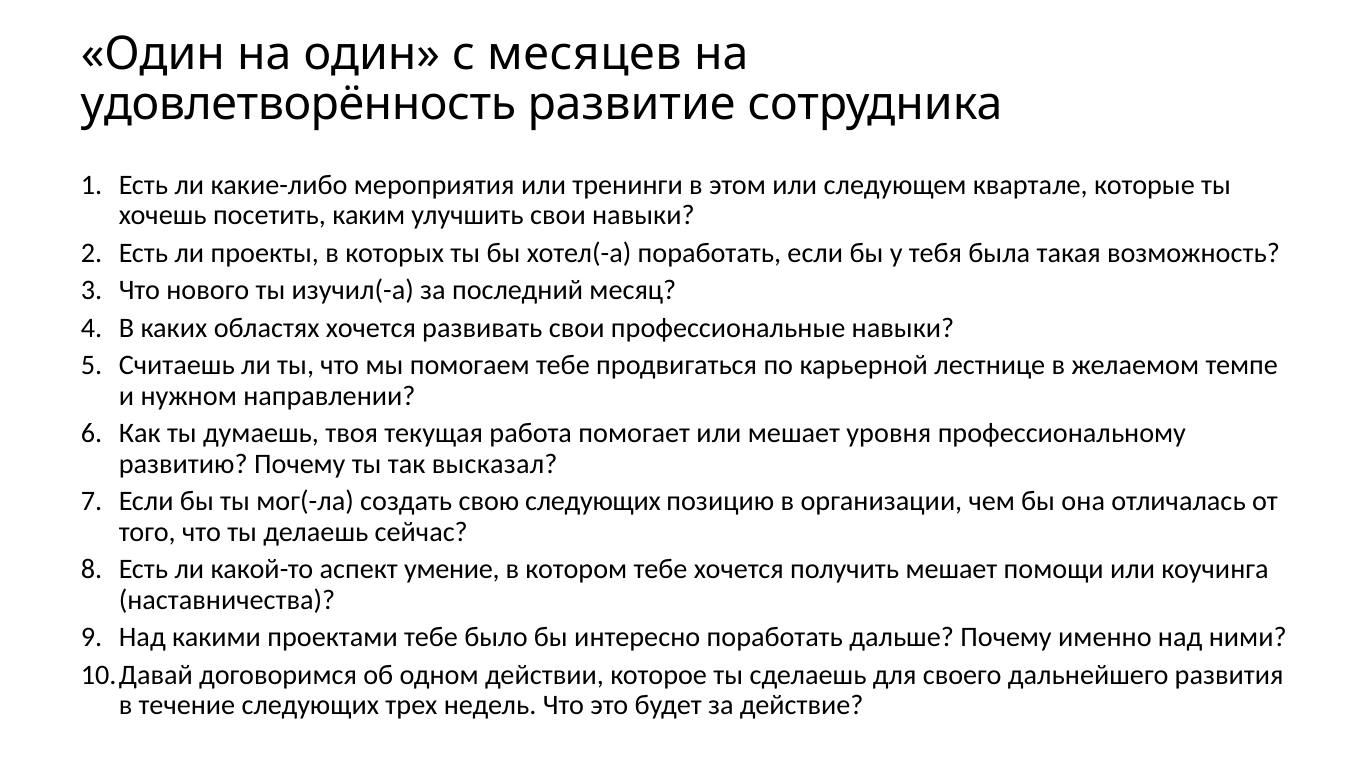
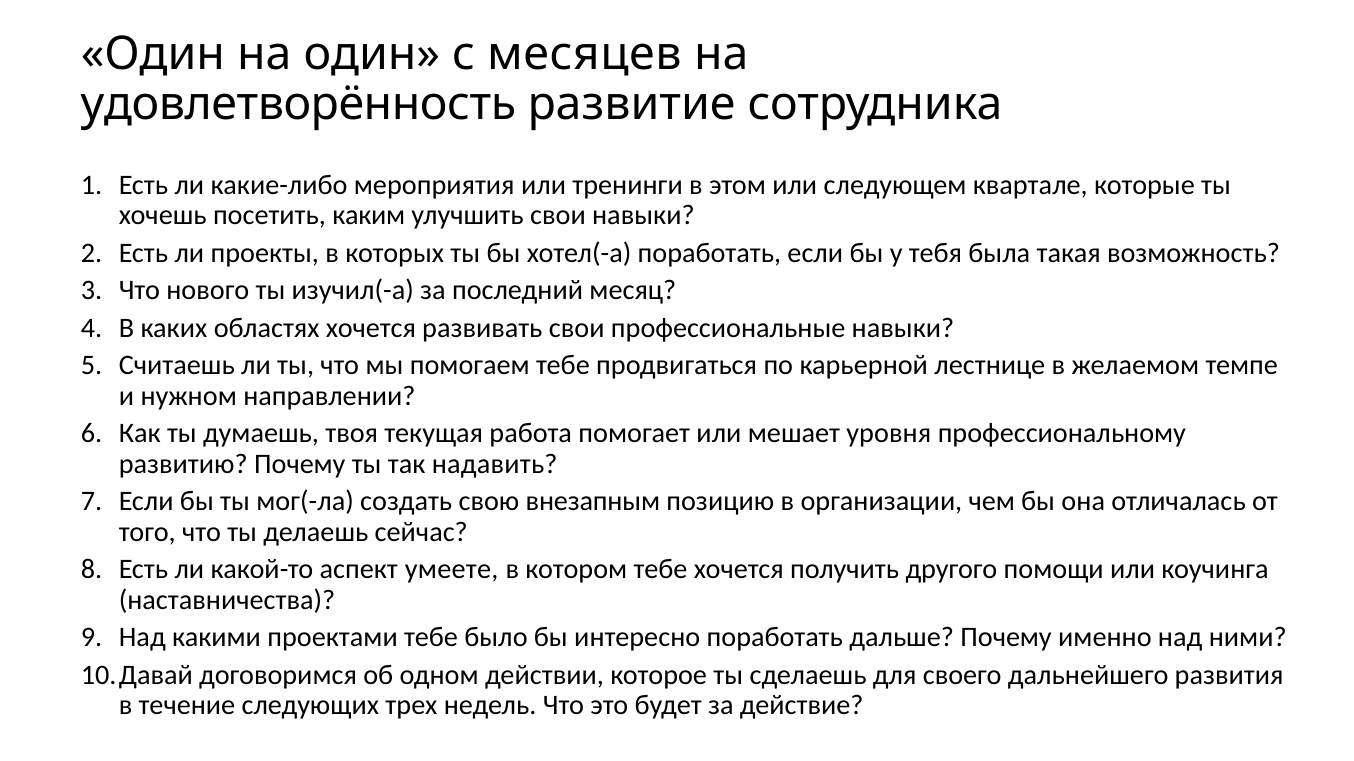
высказал: высказал -> надавить
свою следующих: следующих -> внезапным
умение: умение -> умеете
получить мешает: мешает -> другого
